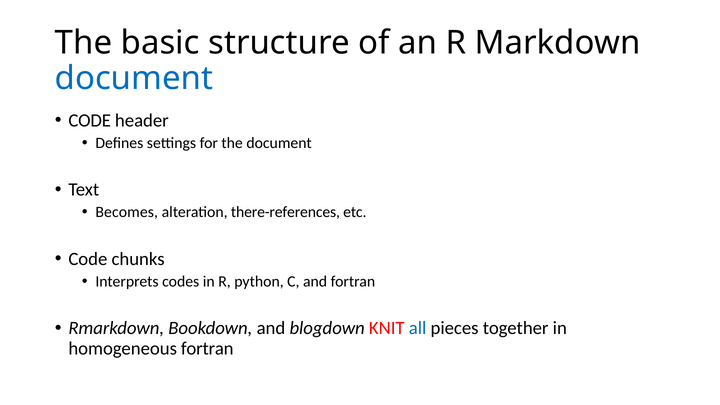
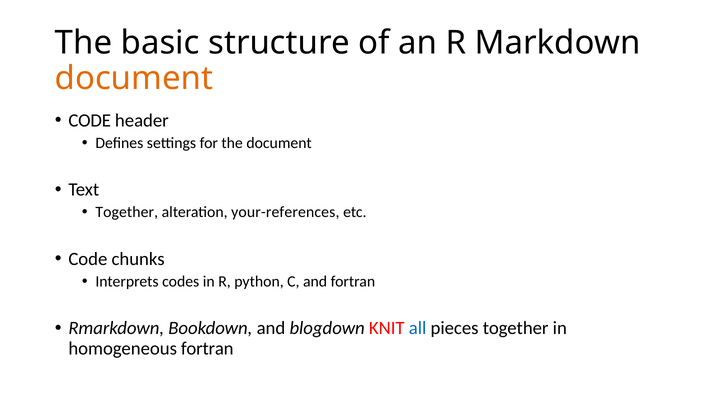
document at (134, 78) colour: blue -> orange
Becomes at (127, 212): Becomes -> Together
there-references: there-references -> your-references
